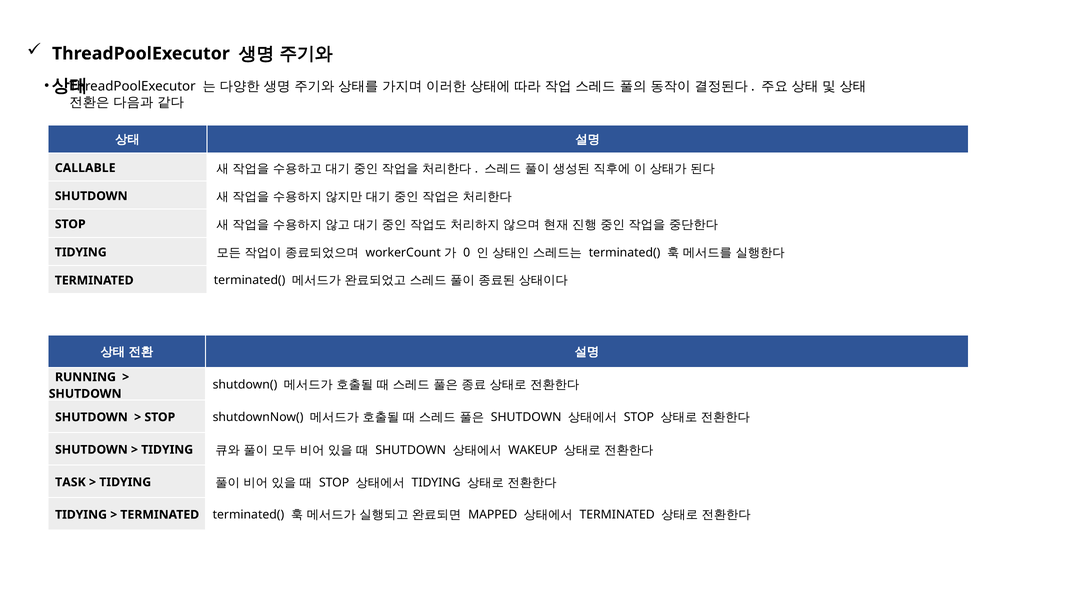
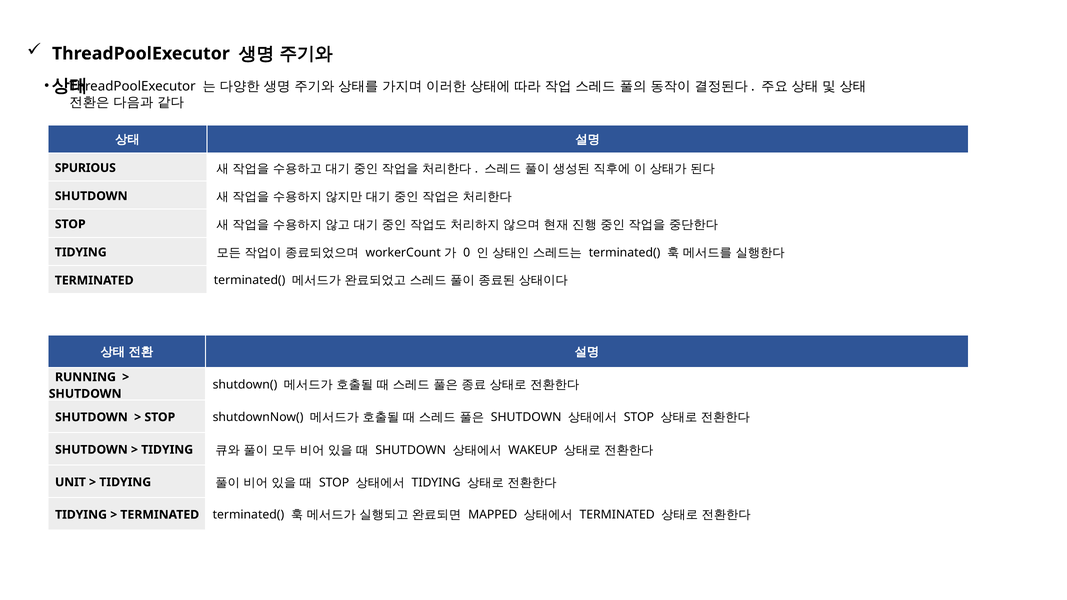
CALLABLE: CALLABLE -> SPURIOUS
TASK: TASK -> UNIT
